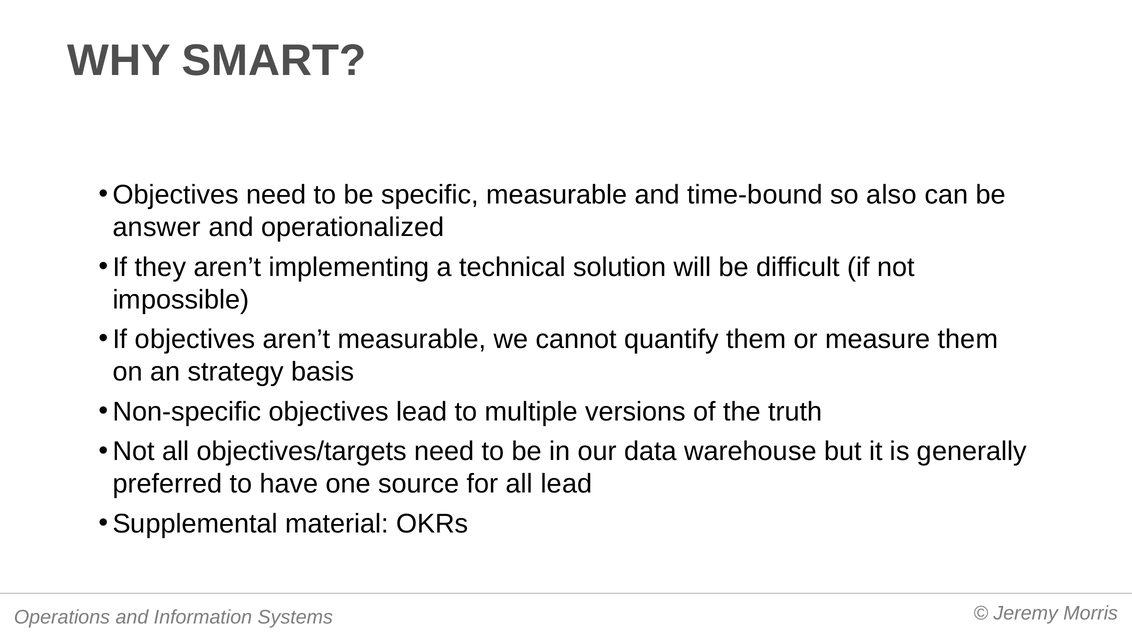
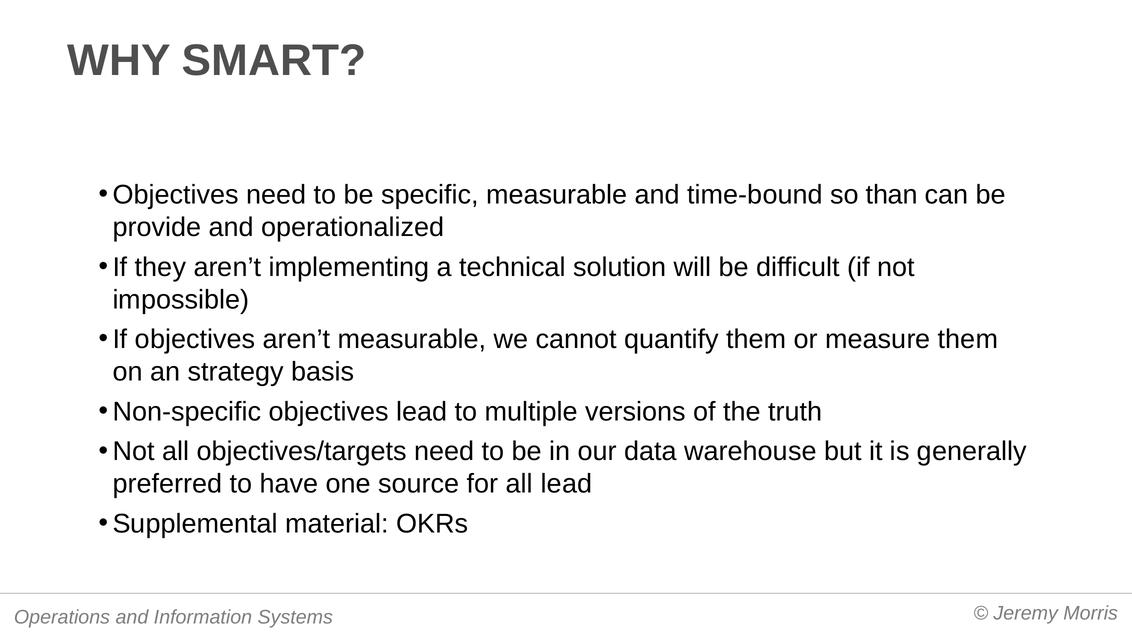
also: also -> than
answer: answer -> provide
